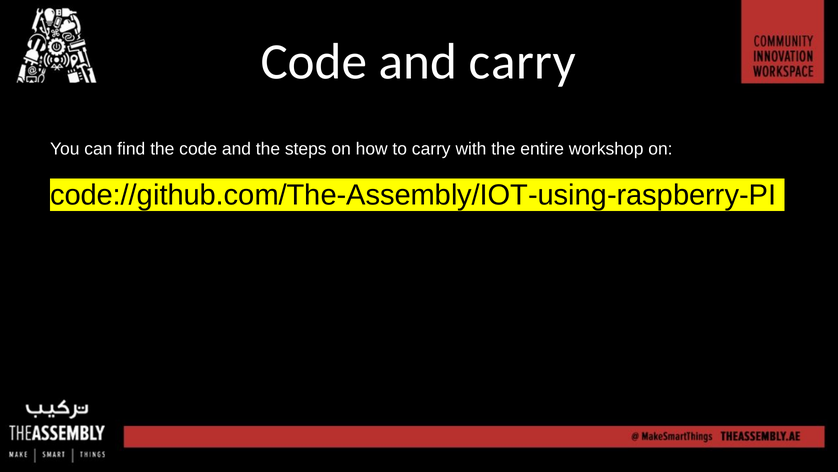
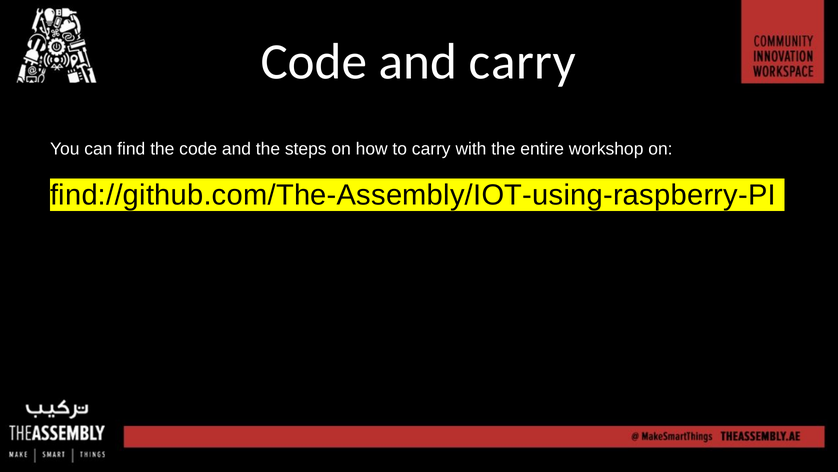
code://github.com/The-Assembly/IOT-using-raspberry-PI: code://github.com/The-Assembly/IOT-using-raspberry-PI -> find://github.com/The-Assembly/IOT-using-raspberry-PI
